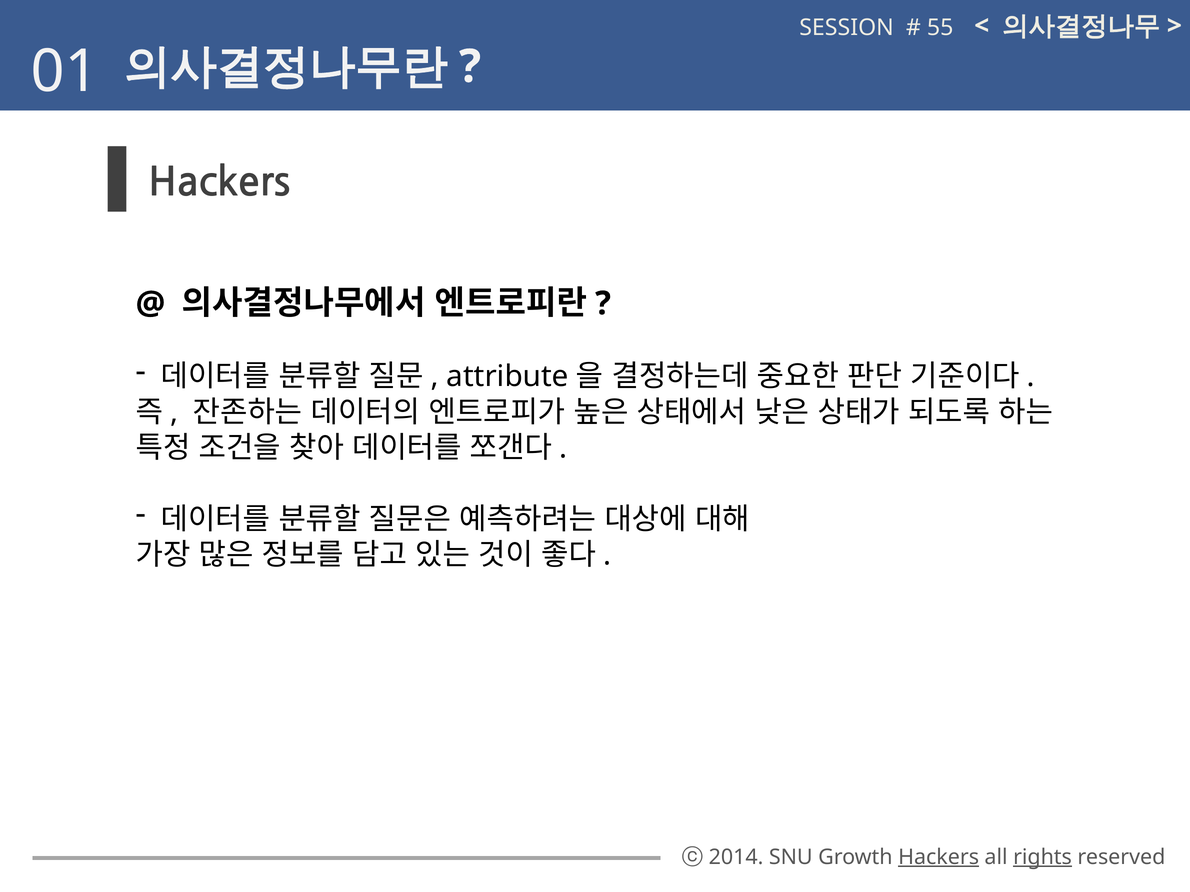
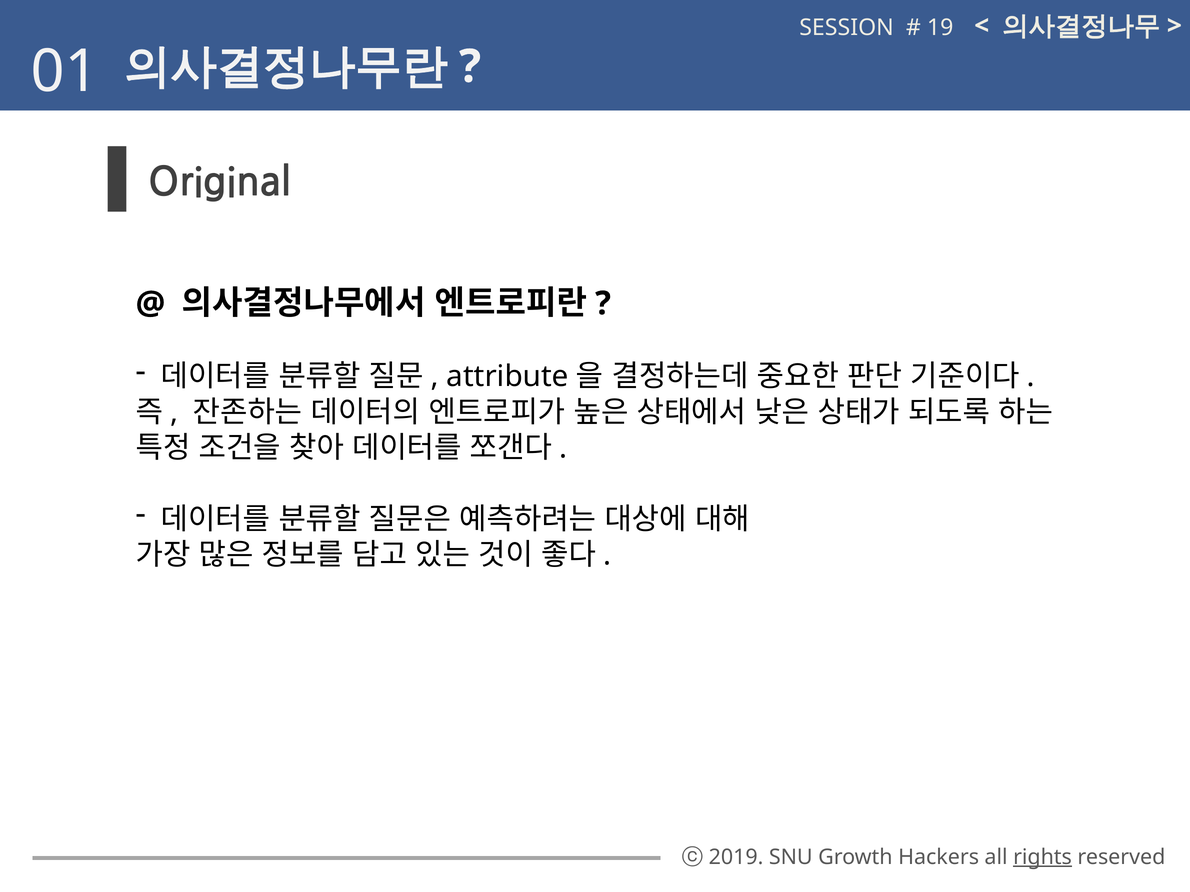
55: 55 -> 19
Hackers at (220, 183): Hackers -> Original
2014: 2014 -> 2019
Hackers at (939, 858) underline: present -> none
